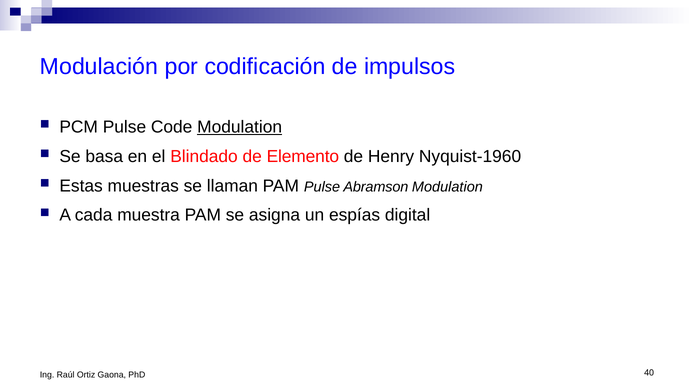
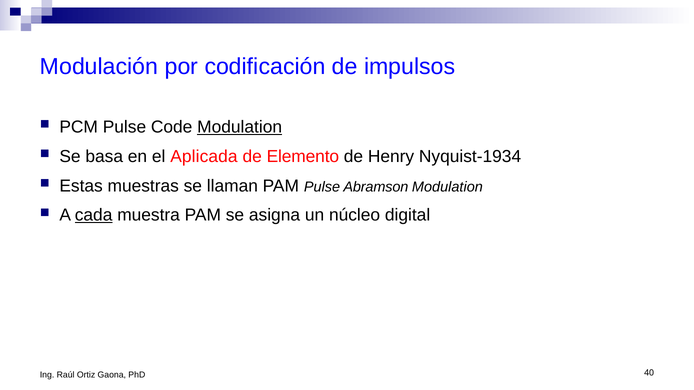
Blindado: Blindado -> Aplicada
Nyquist-1960: Nyquist-1960 -> Nyquist-1934
cada underline: none -> present
espías: espías -> núcleo
